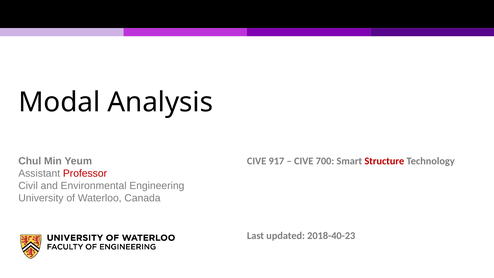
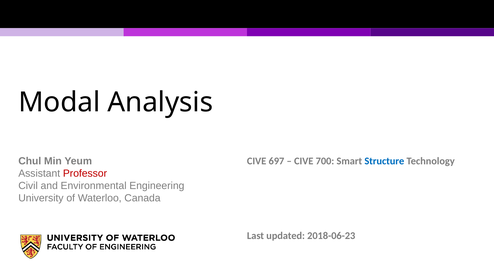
917: 917 -> 697
Structure colour: red -> blue
2018-40-23: 2018-40-23 -> 2018-06-23
